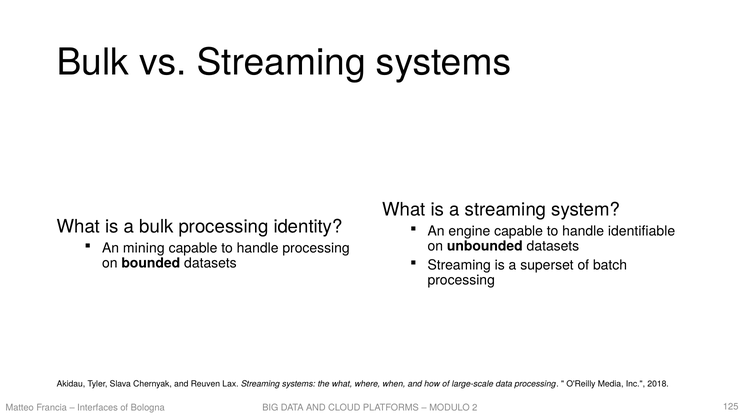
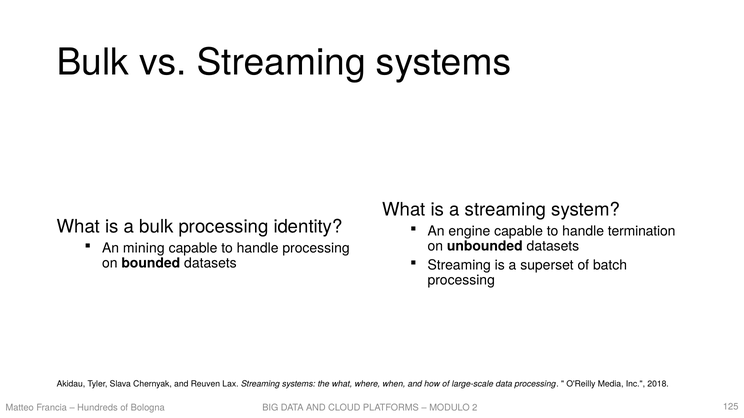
identifiable: identifiable -> termination
Interfaces: Interfaces -> Hundreds
